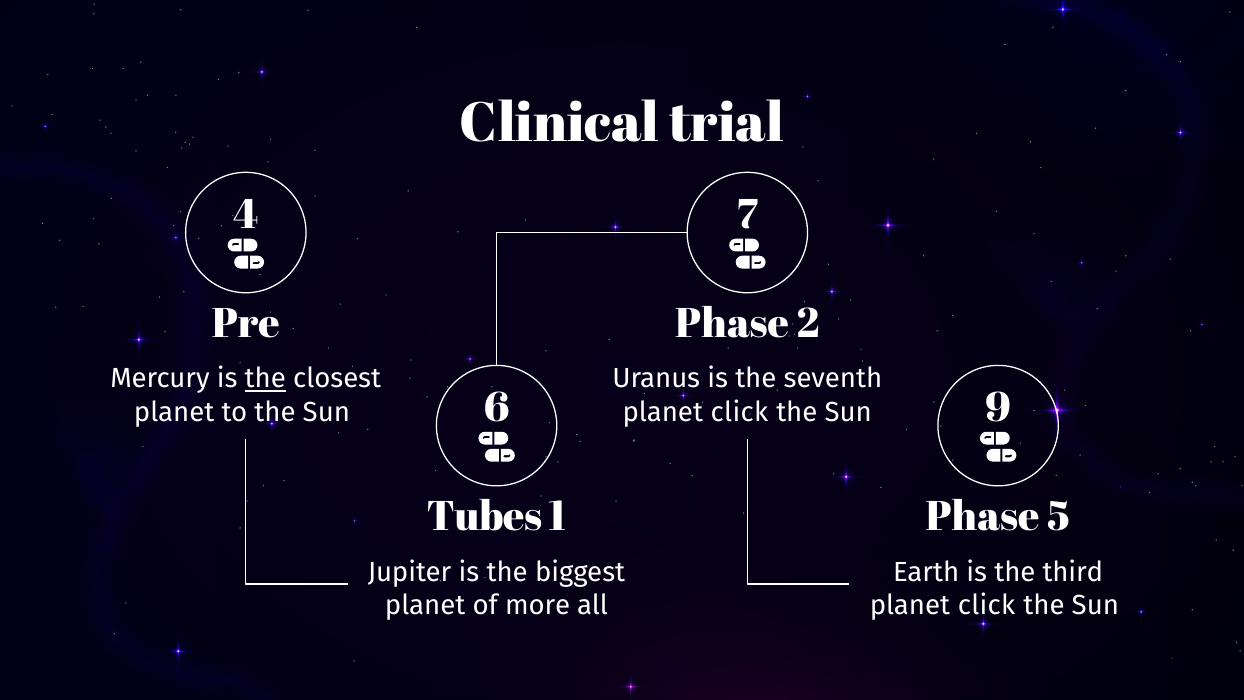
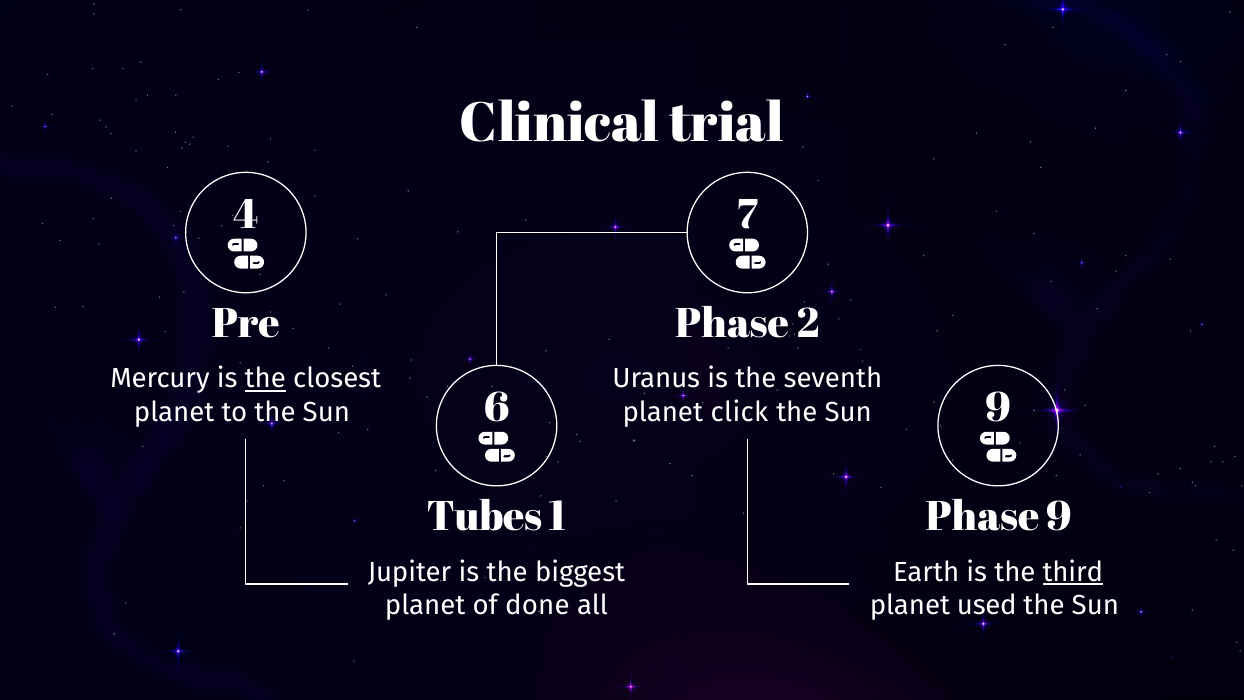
Phase 5: 5 -> 9
third underline: none -> present
more: more -> done
click at (987, 605): click -> used
